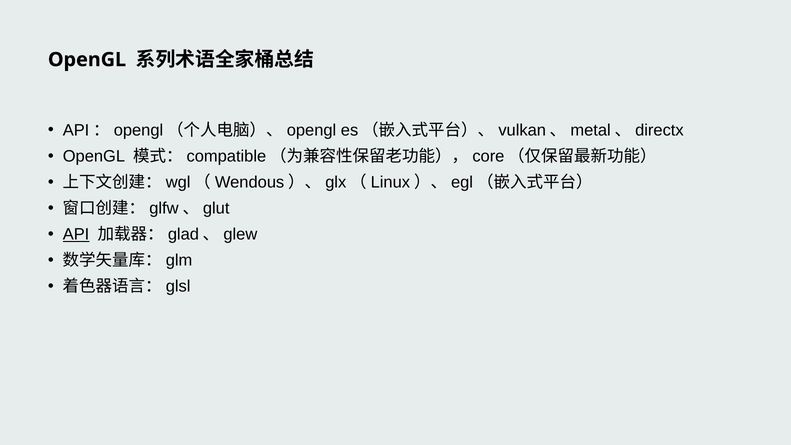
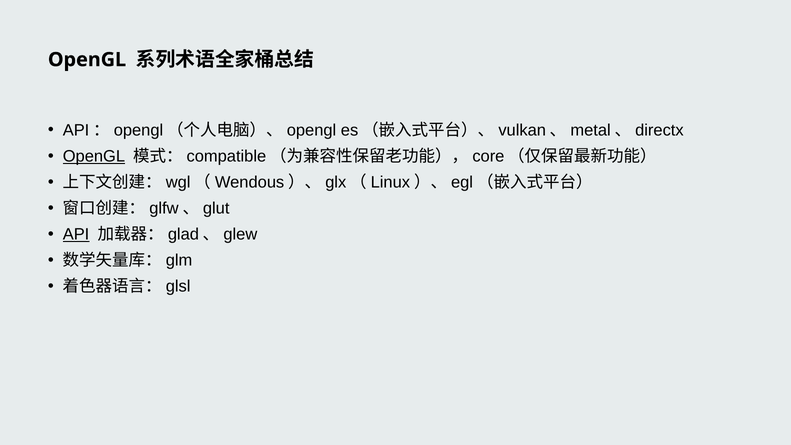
OpenGL at (94, 156) underline: none -> present
